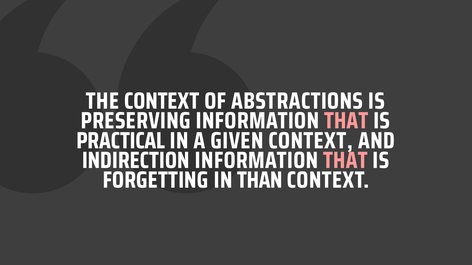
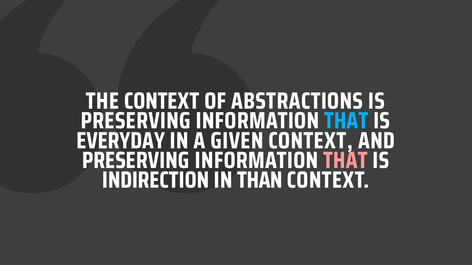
THAT at (346, 121) colour: pink -> light blue
PRACTICAL: PRACTICAL -> EVERYDAY
INDIRECTION at (136, 161): INDIRECTION -> PRESERVING
FORGETTING: FORGETTING -> INDIRECTION
